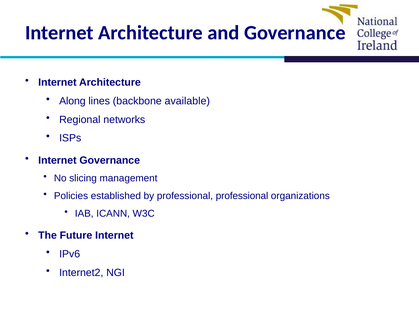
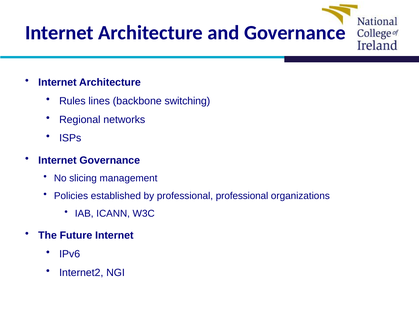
Along: Along -> Rules
available: available -> switching
